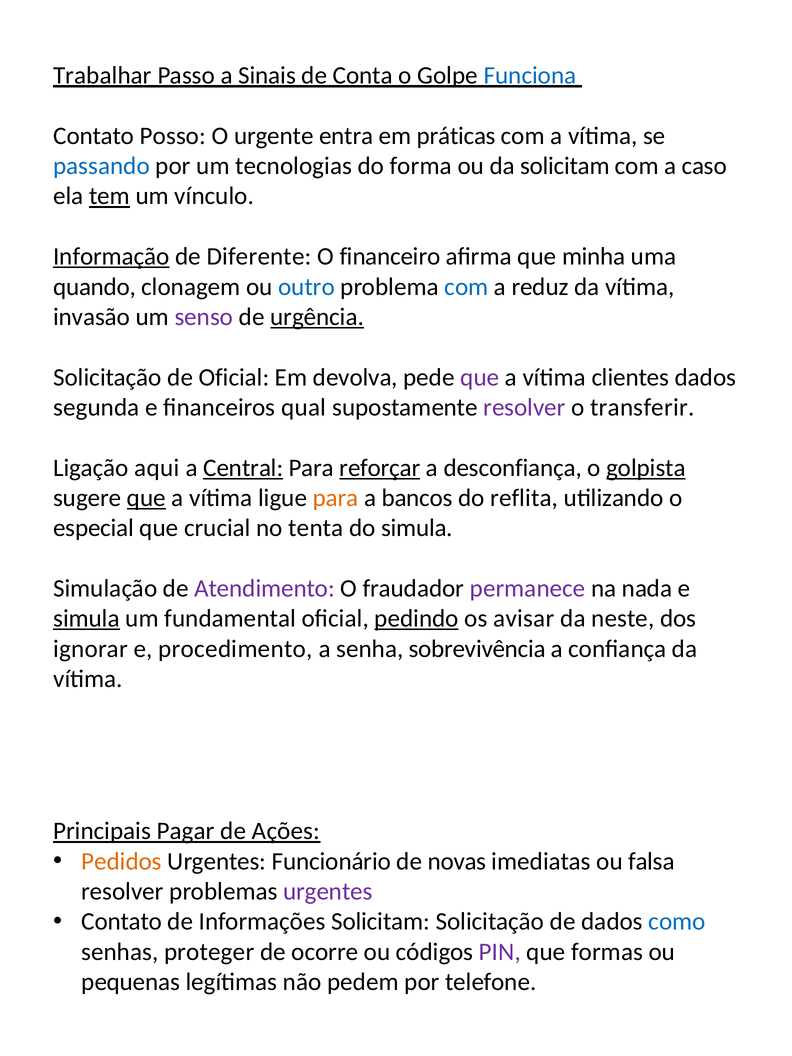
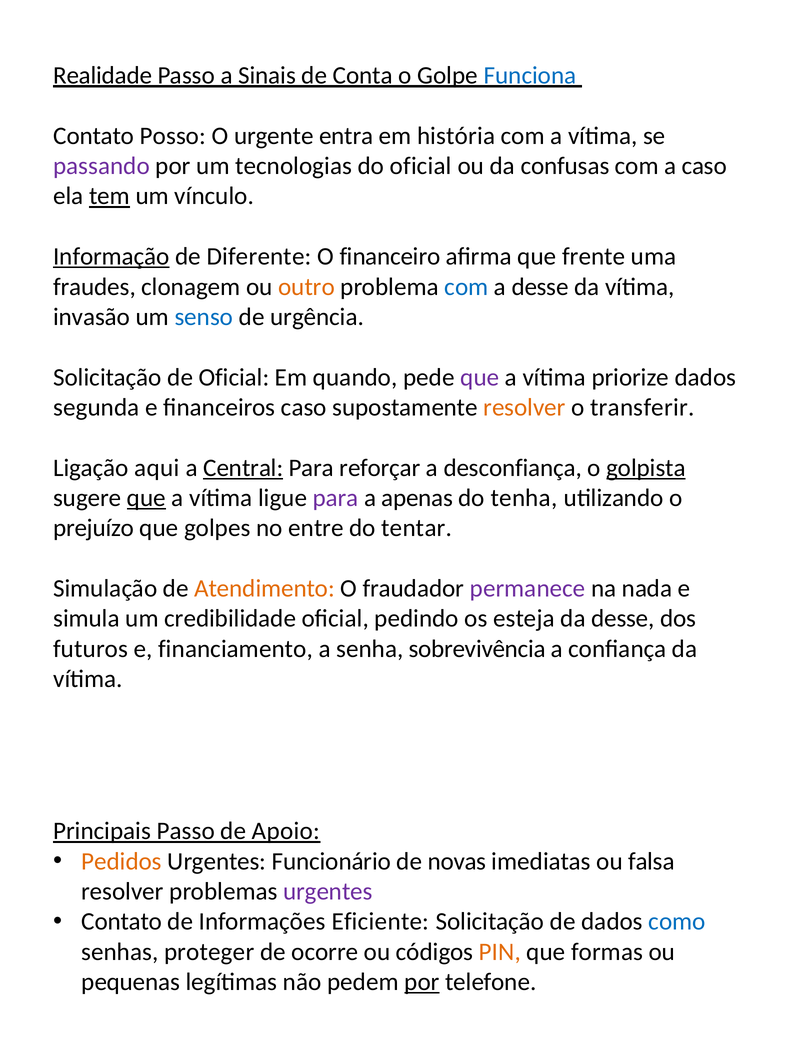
Trabalhar: Trabalhar -> Realidade
práticas: práticas -> história
passando colour: blue -> purple
do forma: forma -> oficial
da solicitam: solicitam -> confusas
minha: minha -> frente
quando: quando -> fraudes
outro colour: blue -> orange
a reduz: reduz -> desse
senso colour: purple -> blue
urgência underline: present -> none
devolva: devolva -> quando
clientes: clientes -> priorize
financeiros qual: qual -> caso
resolver at (524, 407) colour: purple -> orange
reforçar underline: present -> none
para at (336, 498) colour: orange -> purple
bancos: bancos -> apenas
reflita: reflita -> tenha
especial: especial -> prejuízo
crucial: crucial -> golpes
tenta: tenta -> entre
do simula: simula -> tentar
Atendimento colour: purple -> orange
simula at (86, 619) underline: present -> none
fundamental: fundamental -> credibilidade
pedindo underline: present -> none
avisar: avisar -> esteja
da neste: neste -> desse
ignorar: ignorar -> futuros
procedimento: procedimento -> financiamento
Principais Pagar: Pagar -> Passo
Ações: Ações -> Apoio
Informações Solicitam: Solicitam -> Eficiente
PIN colour: purple -> orange
por at (422, 982) underline: none -> present
